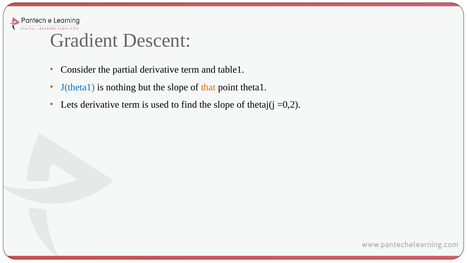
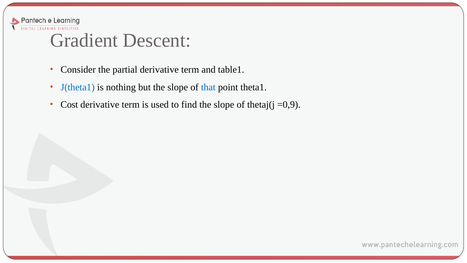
that colour: orange -> blue
Lets: Lets -> Cost
=0,2: =0,2 -> =0,9
